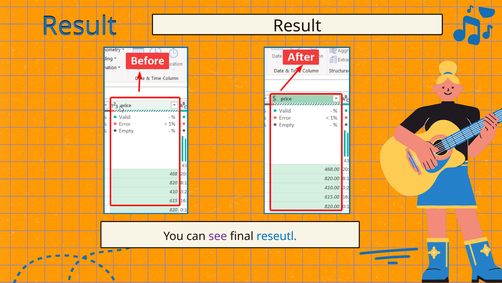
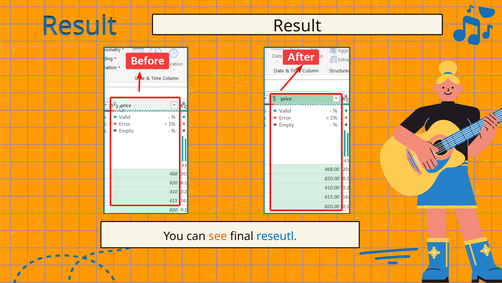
see colour: purple -> orange
